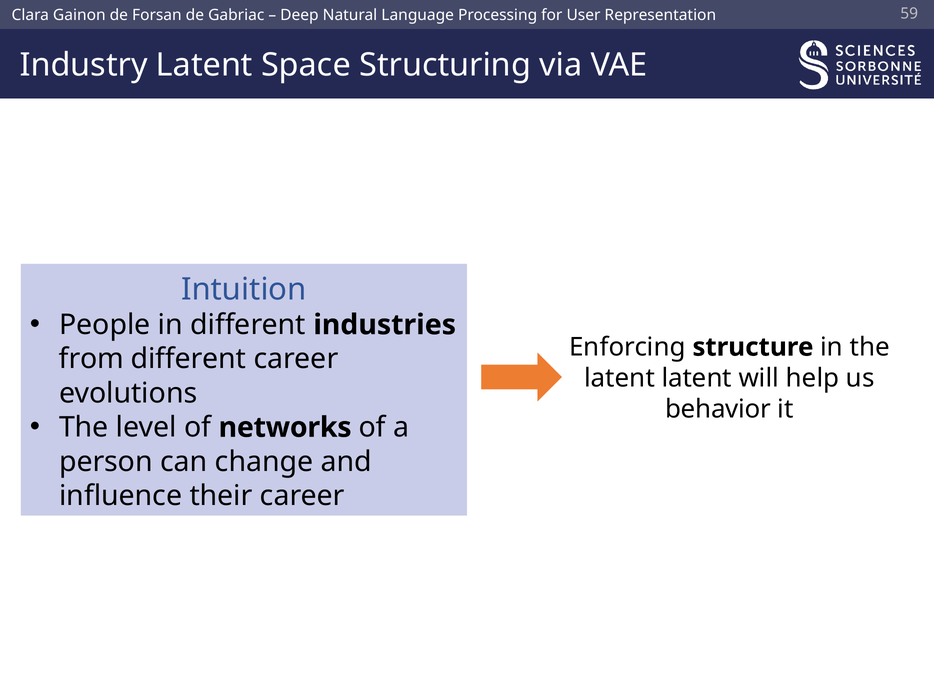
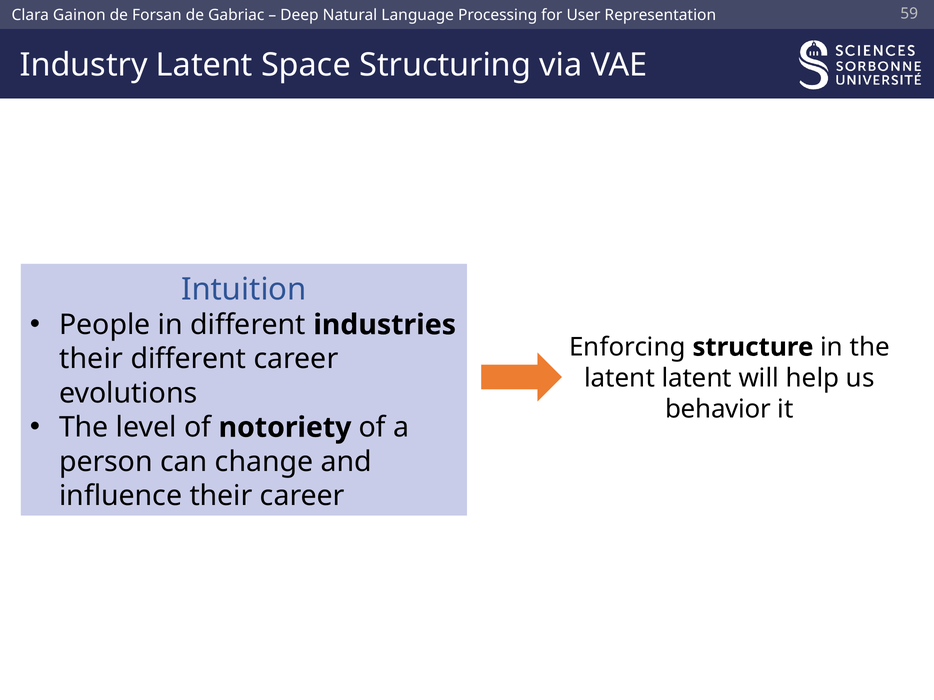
from at (91, 359): from -> their
networks: networks -> notoriety
